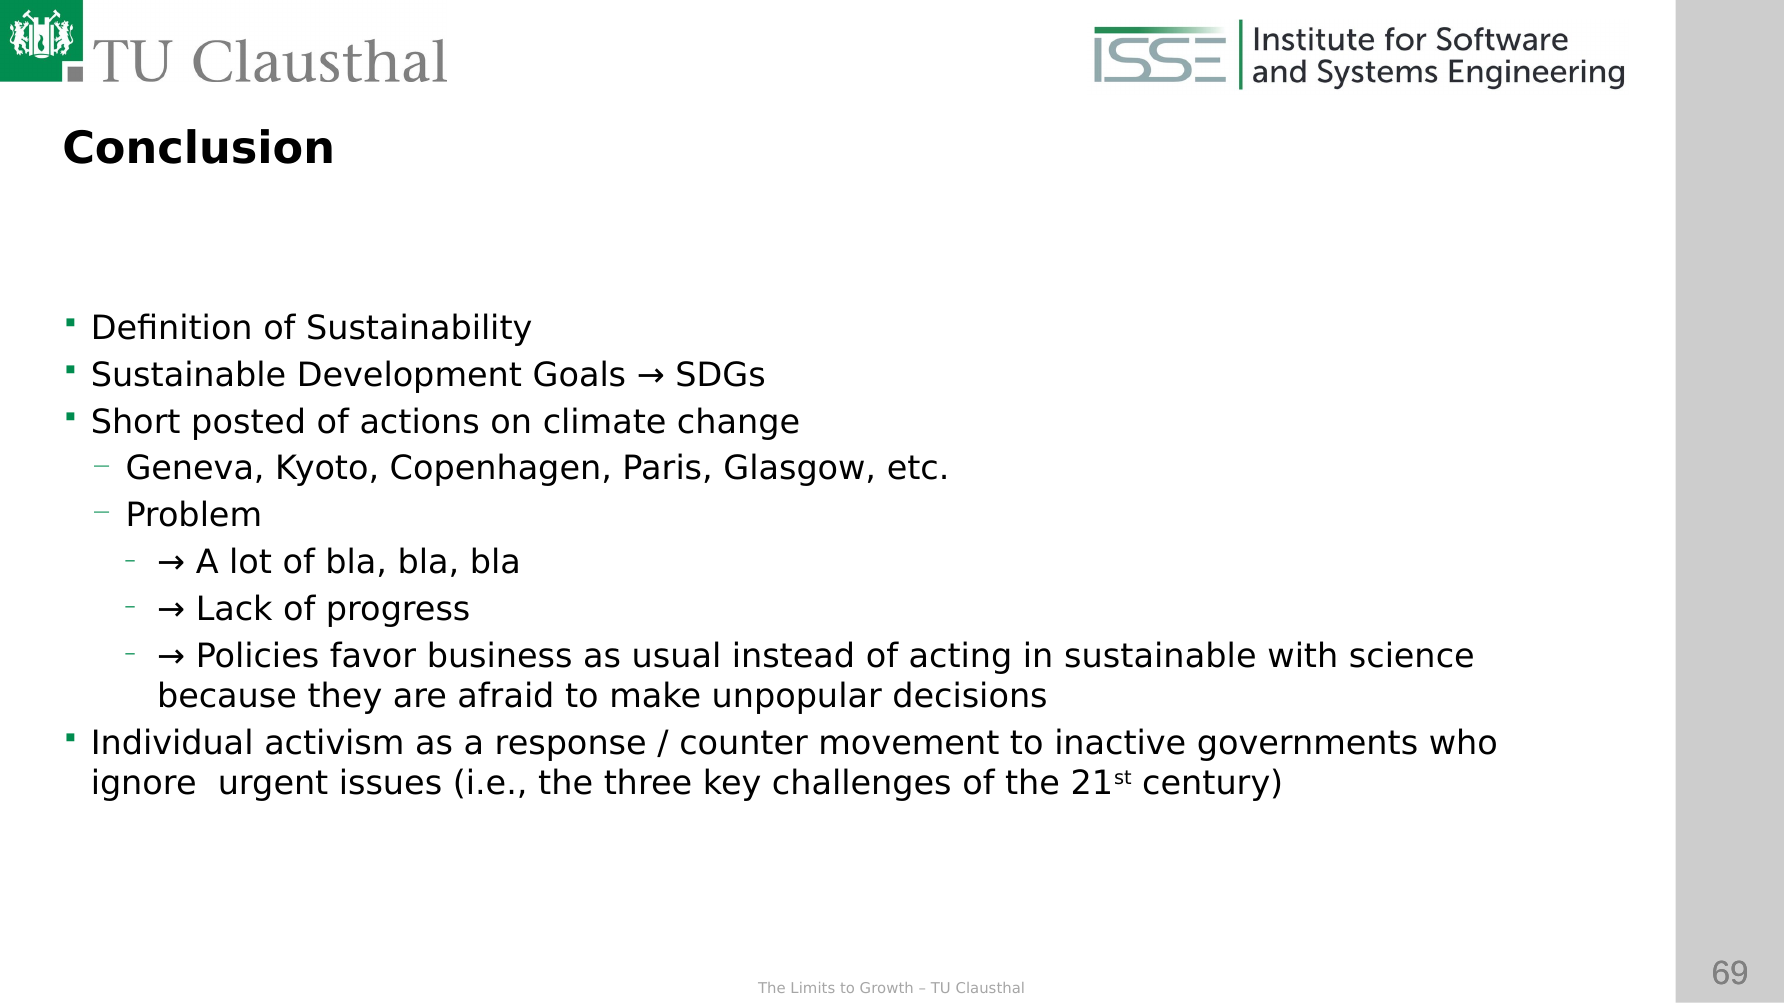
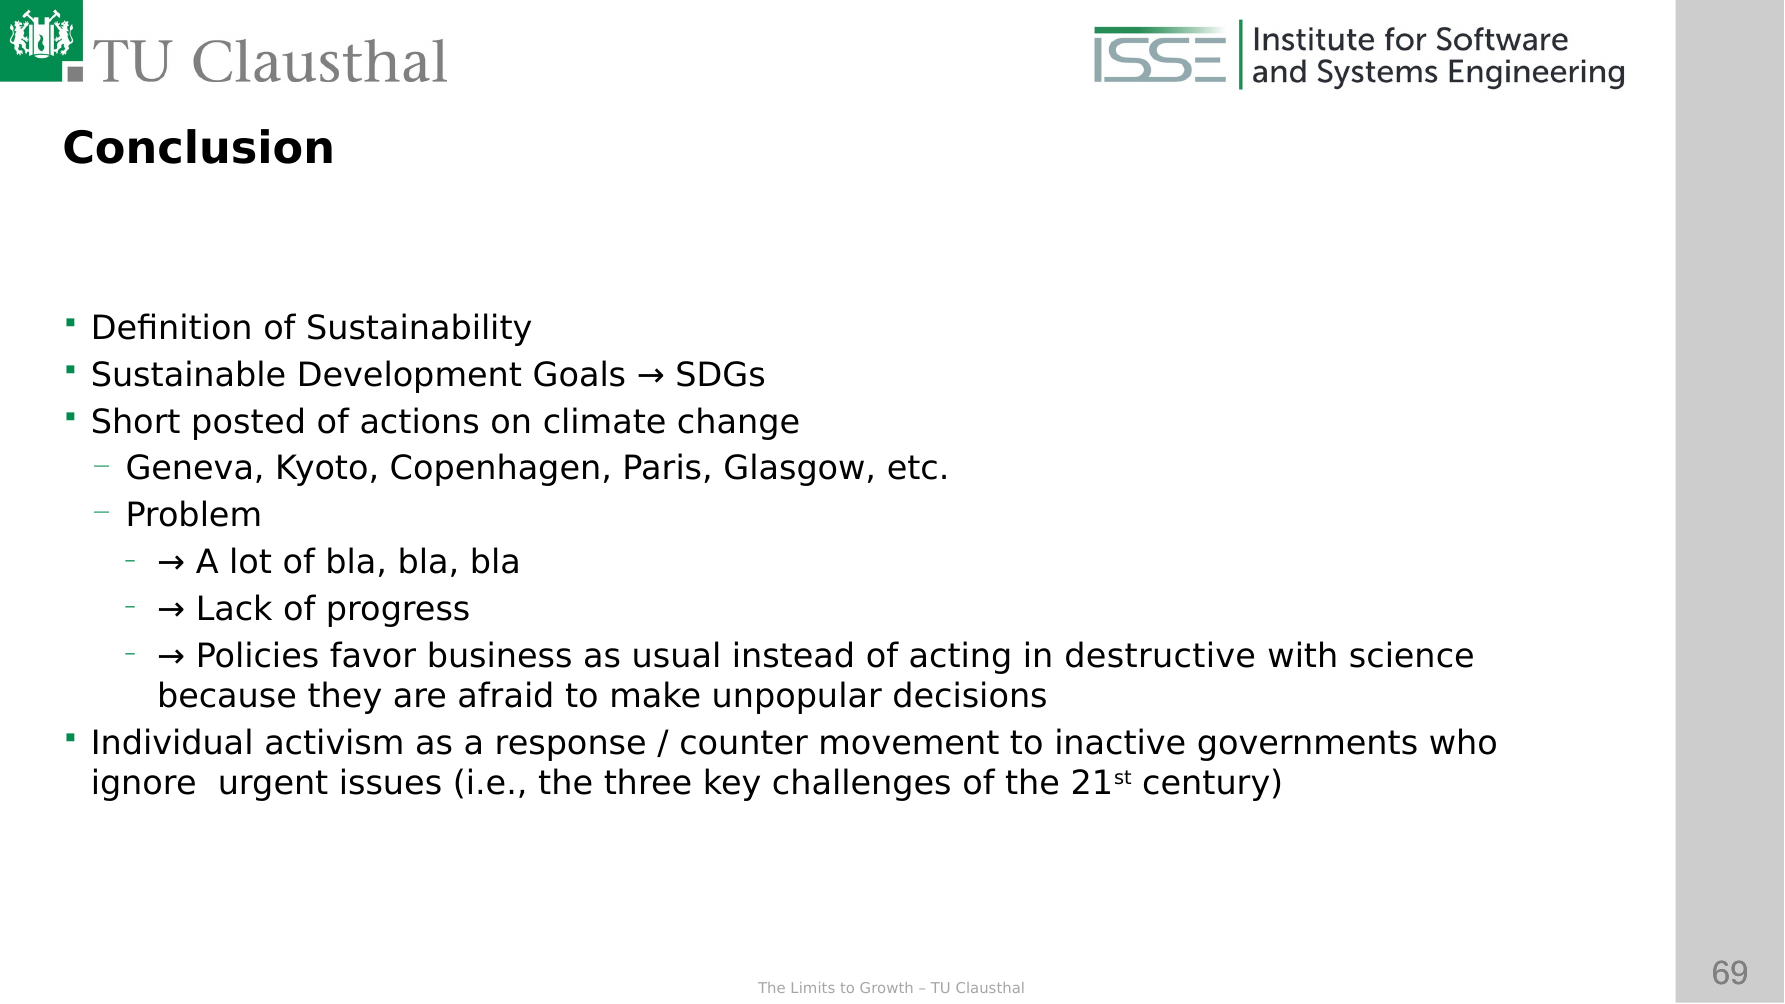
in sustainable: sustainable -> destructive
